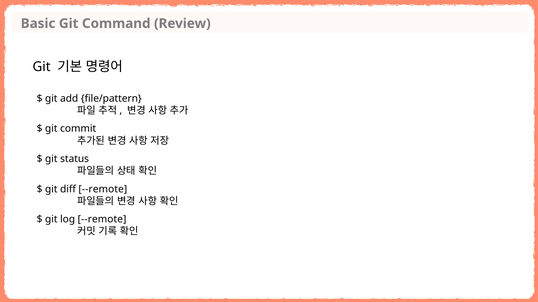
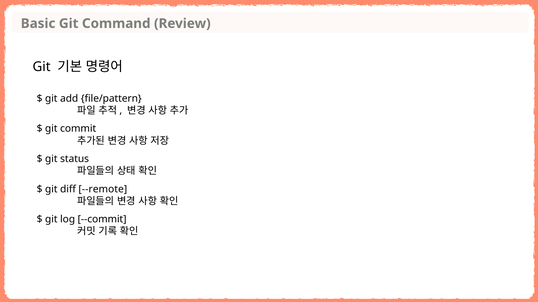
log --remote: --remote -> --commit
